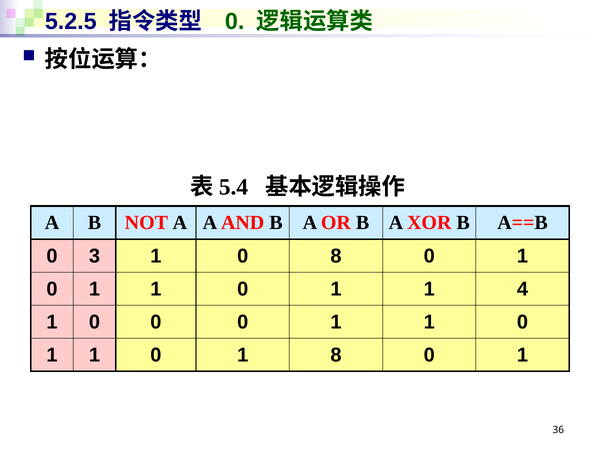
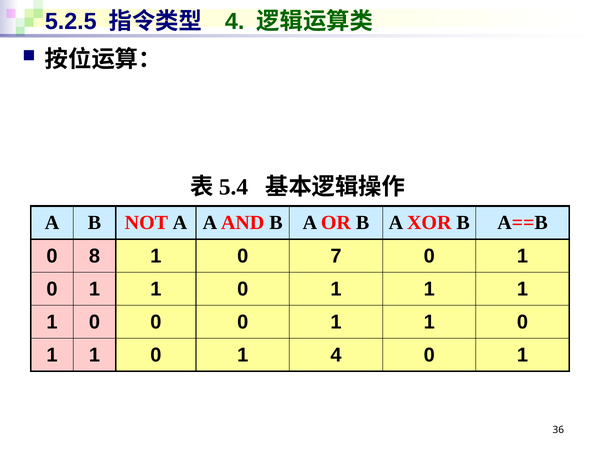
0 at (235, 22): 0 -> 4
3: 3 -> 8
0 8: 8 -> 7
0 1 1 4: 4 -> 1
1 8: 8 -> 4
